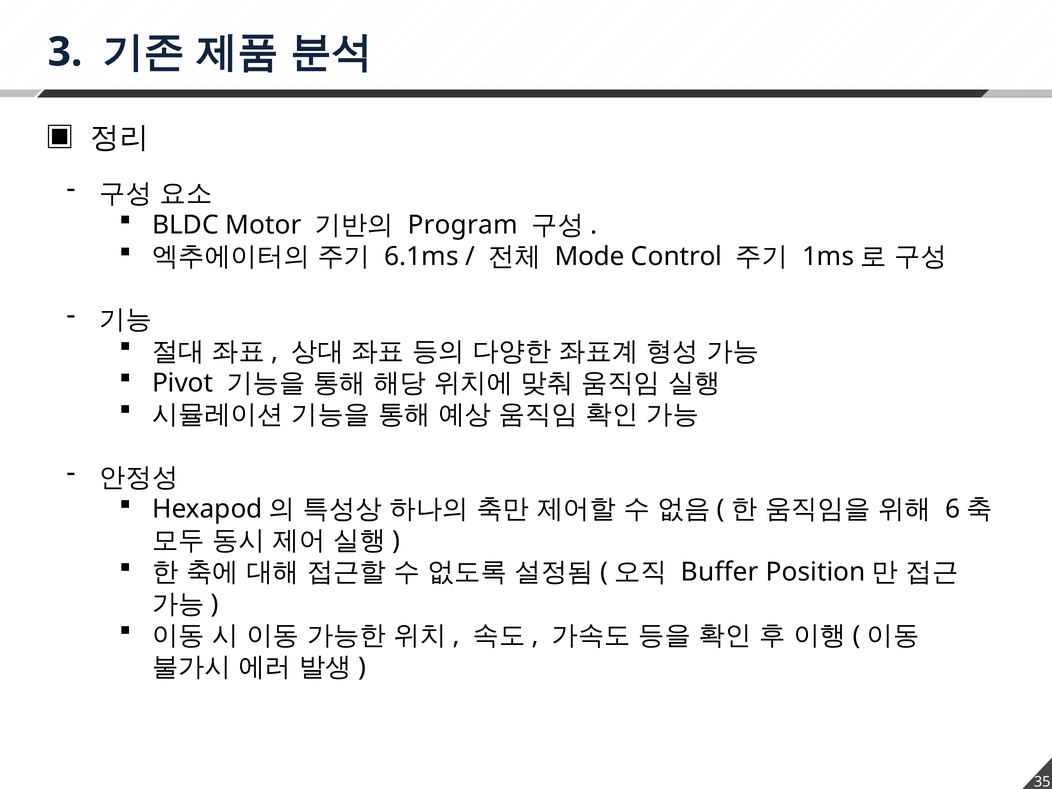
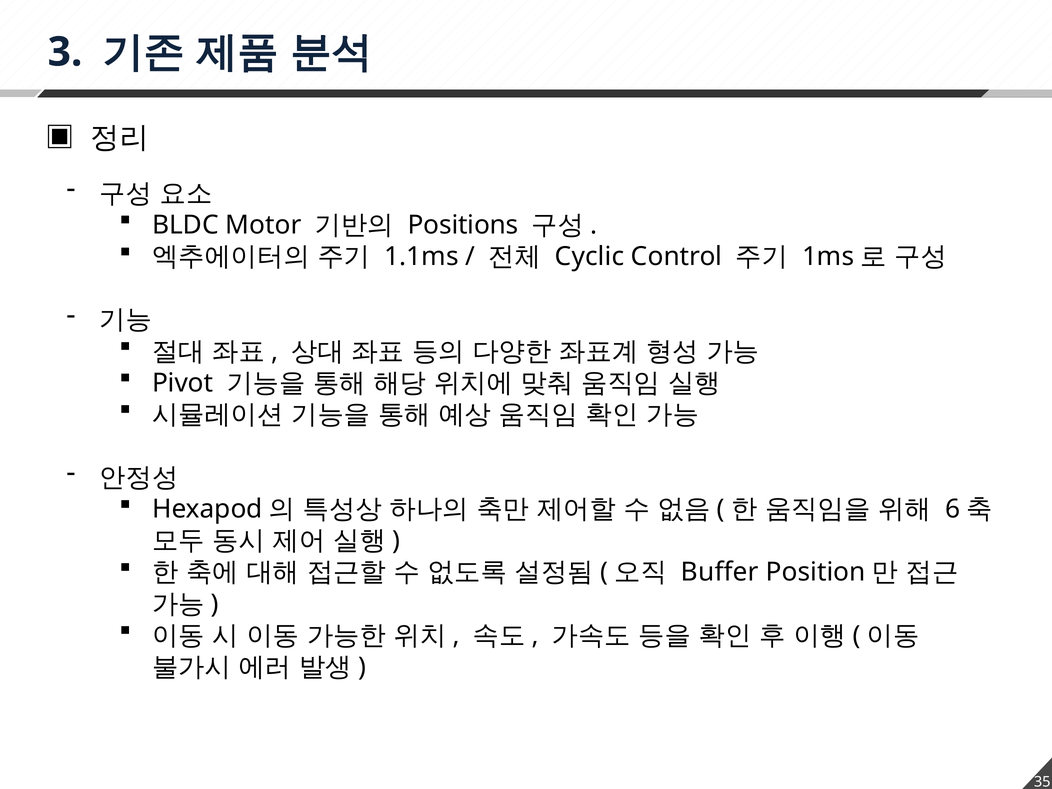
Program: Program -> Positions
6.1ms: 6.1ms -> 1.1ms
Mode: Mode -> Cyclic
